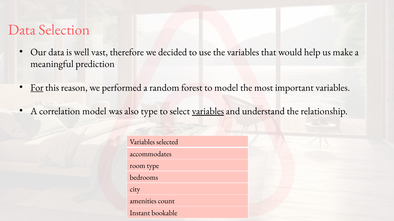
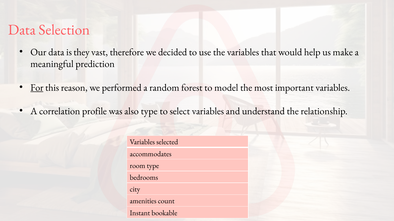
well: well -> they
correlation model: model -> profile
variables at (208, 111) underline: present -> none
